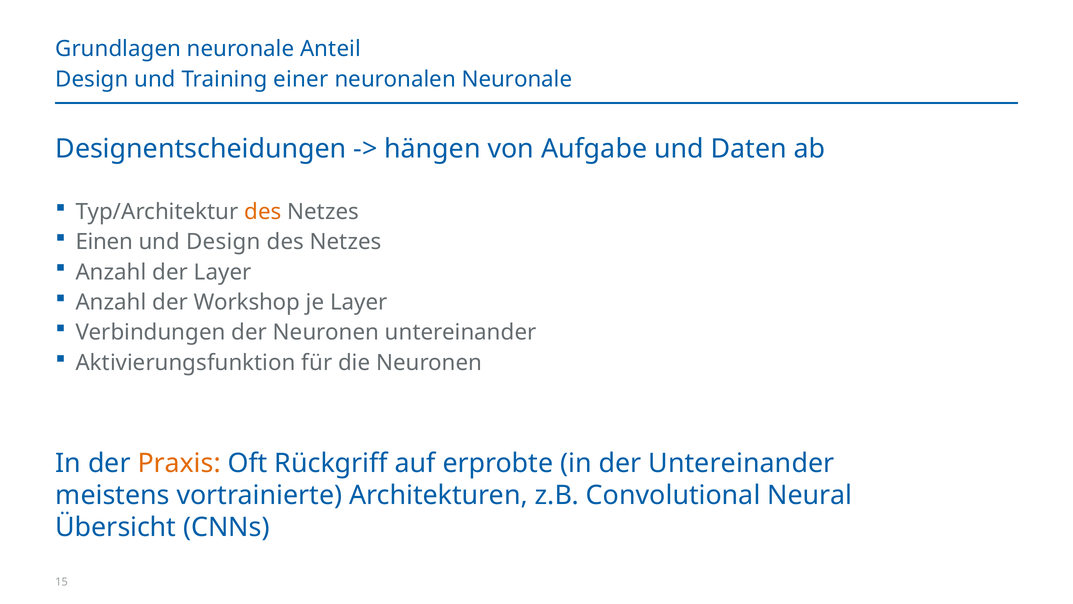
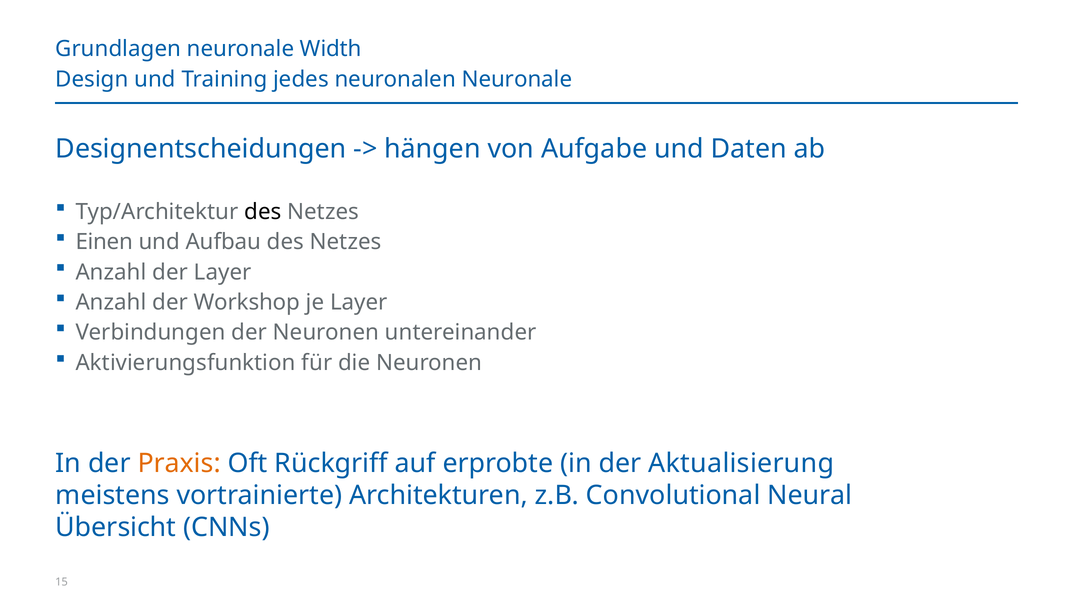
Anteil: Anteil -> Width
einer: einer -> jedes
des at (263, 212) colour: orange -> black
und Design: Design -> Aufbau
der Untereinander: Untereinander -> Aktualisierung
